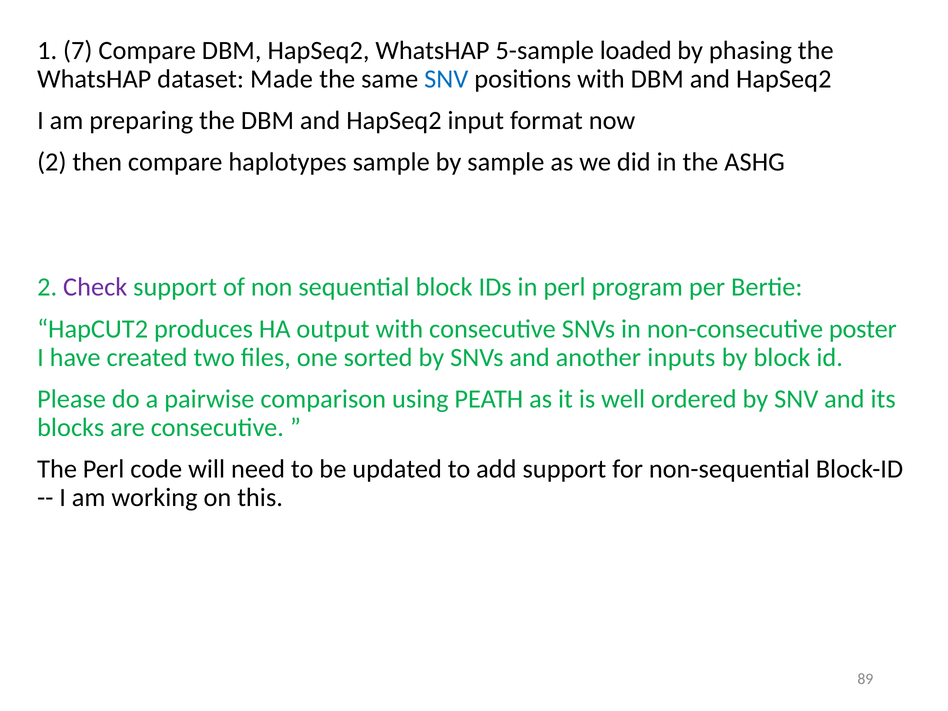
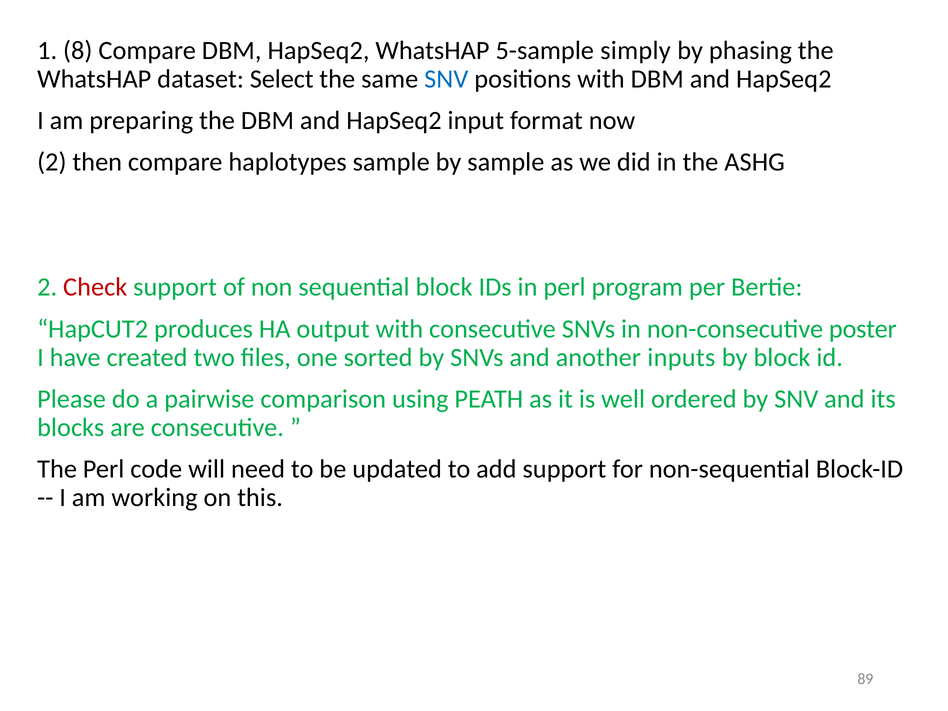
7: 7 -> 8
loaded: loaded -> simply
Made: Made -> Select
Check colour: purple -> red
